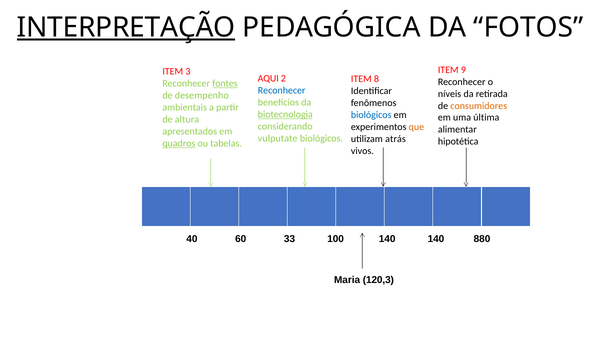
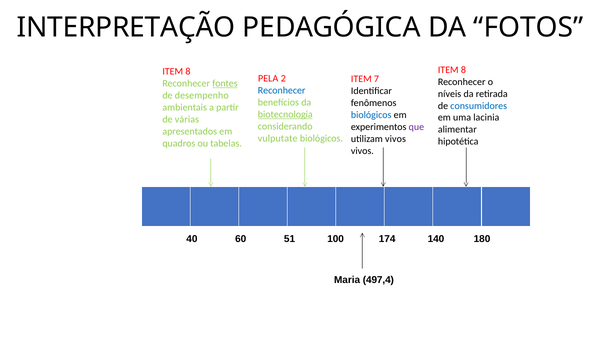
INTERPRETAÇÃO underline: present -> none
9 at (463, 70): 9 -> 8
3 at (188, 72): 3 -> 8
AQUI: AQUI -> PELA
8: 8 -> 7
consumidores colour: orange -> blue
última: última -> lacinia
altura: altura -> várias
que colour: orange -> purple
utilizam atrás: atrás -> vivos
quadros underline: present -> none
33: 33 -> 51
100 140: 140 -> 174
880: 880 -> 180
120,3: 120,3 -> 497,4
